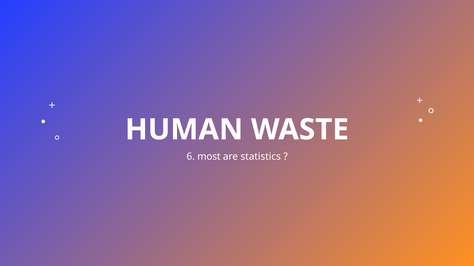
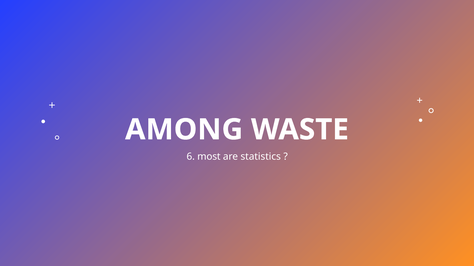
HUMAN: HUMAN -> AMONG
